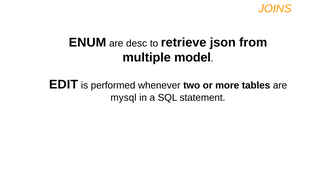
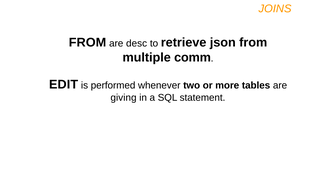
ENUM at (88, 42): ENUM -> FROM
model: model -> comm
mysql: mysql -> giving
